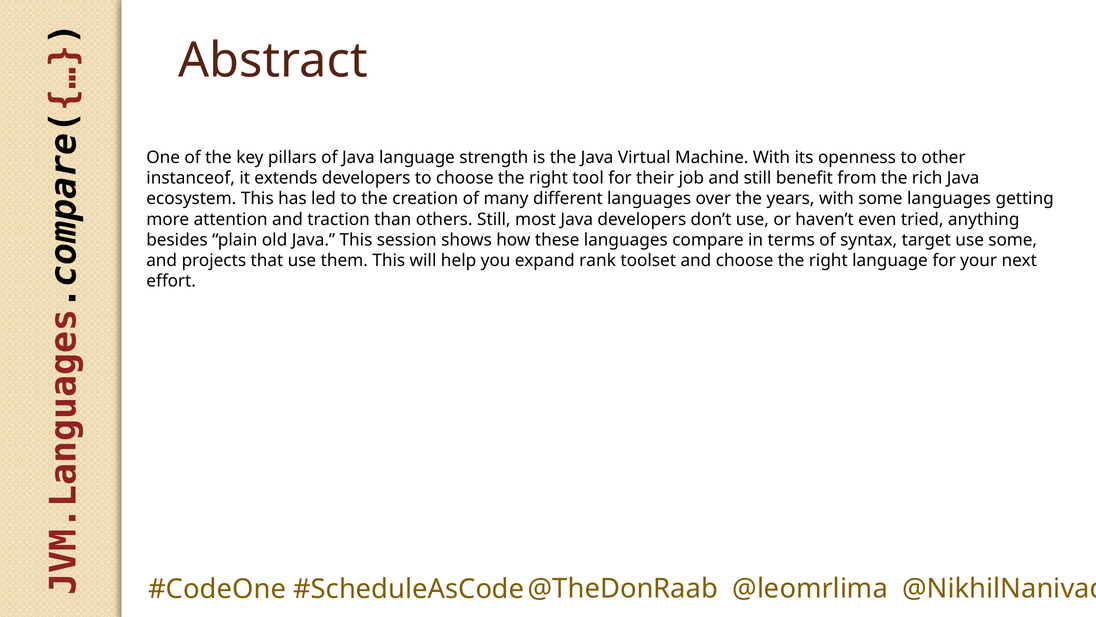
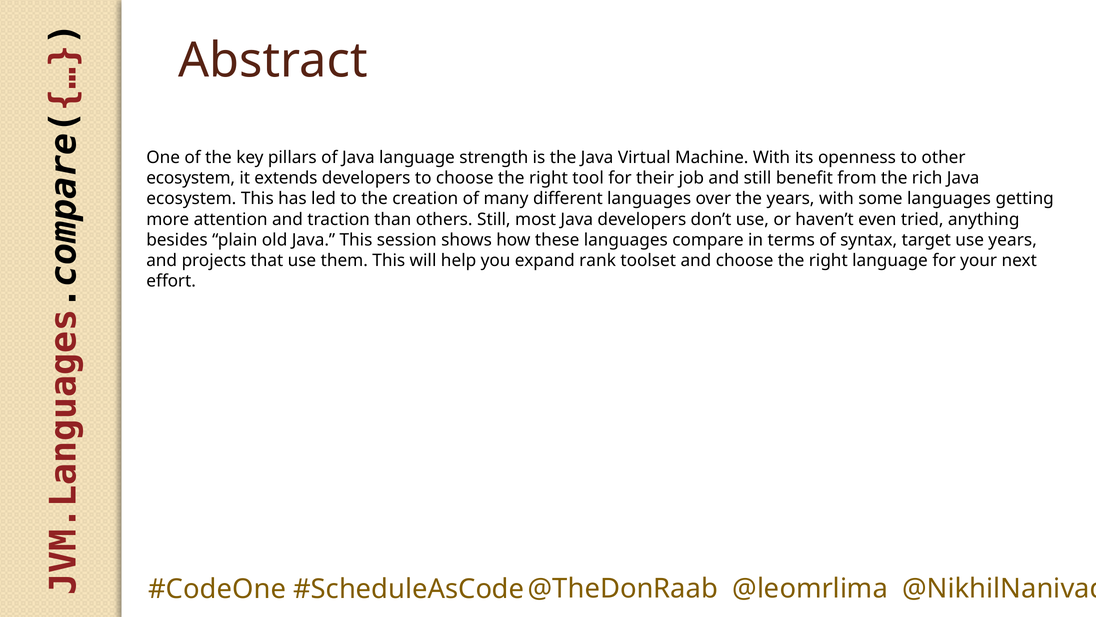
instanceof at (191, 178): instanceof -> ecosystem
use some: some -> years
